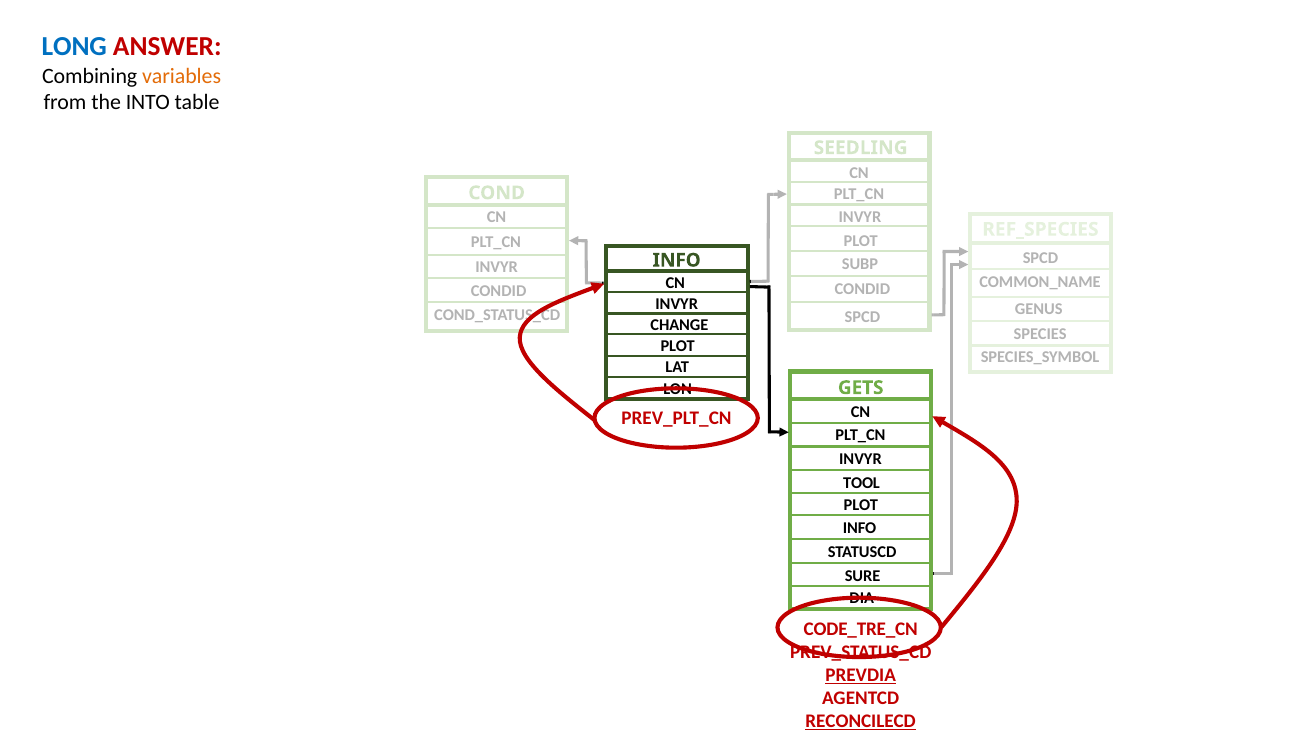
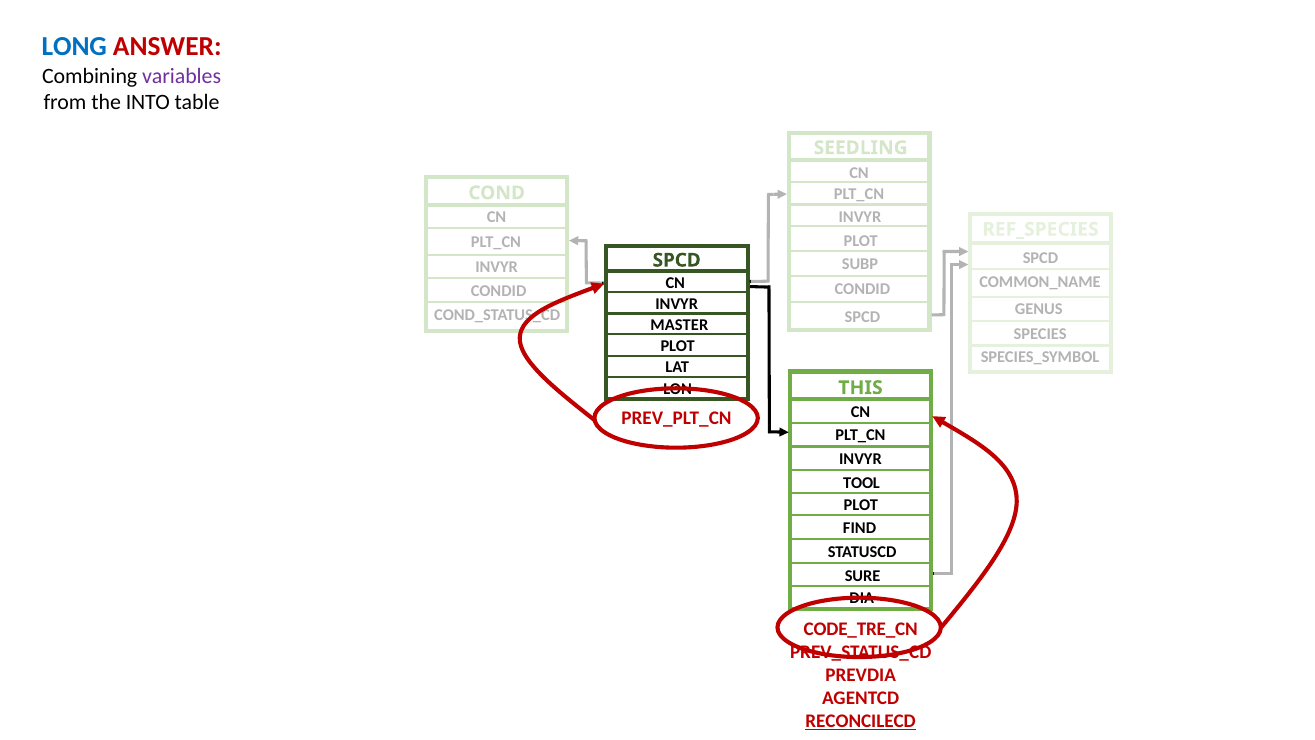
variables colour: orange -> purple
INFO at (677, 260): INFO -> SPCD
CHANGE: CHANGE -> MASTER
GETS: GETS -> THIS
INFO at (860, 528): INFO -> FIND
PREVDIA underline: present -> none
